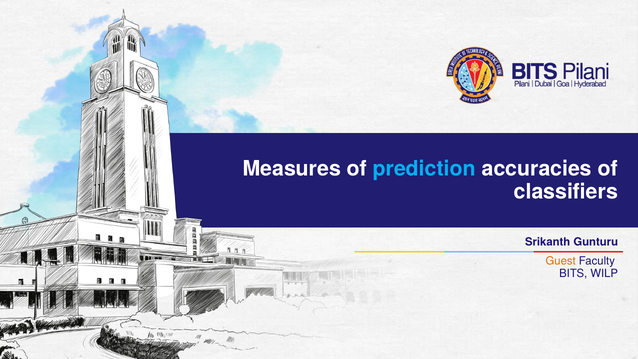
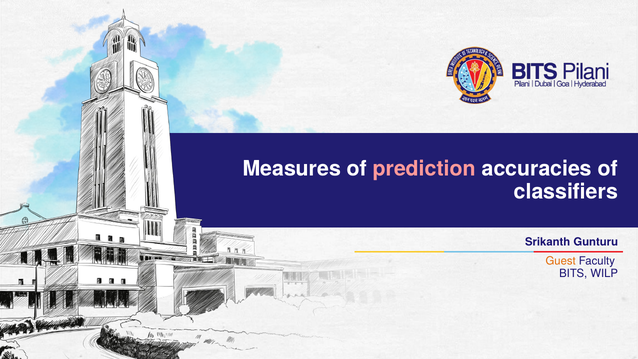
prediction colour: light blue -> pink
